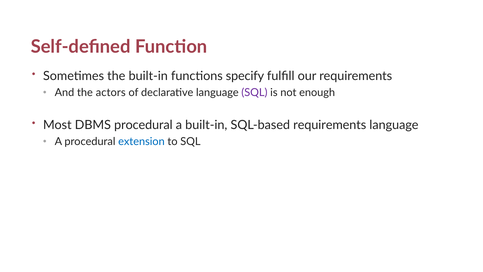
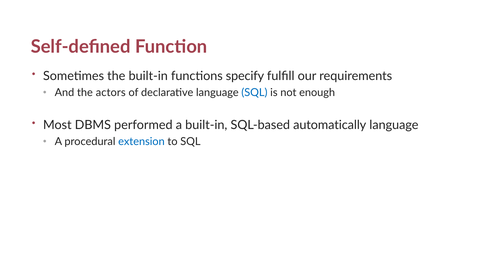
SQL at (254, 92) colour: purple -> blue
DBMS procedural: procedural -> performed
SQL-based requirements: requirements -> automatically
